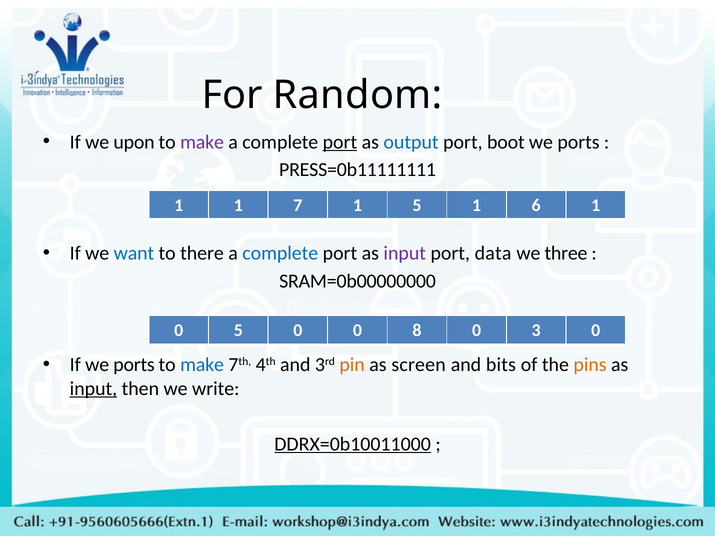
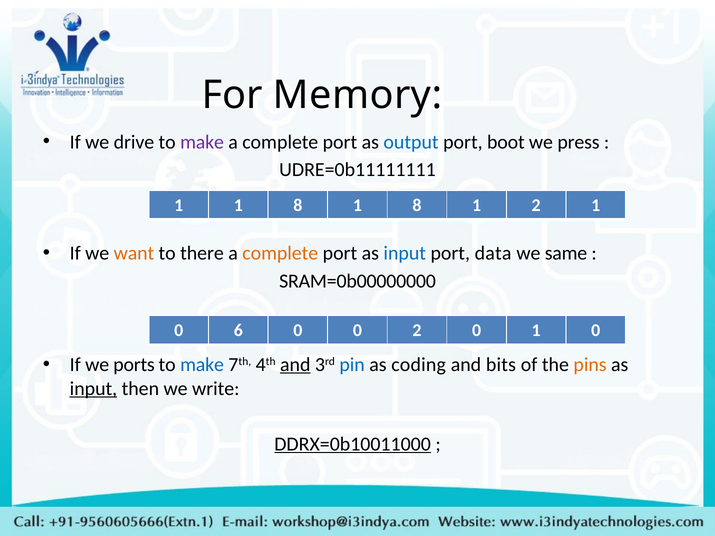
Random: Random -> Memory
upon: upon -> drive
port at (340, 142) underline: present -> none
ports at (578, 142): ports -> press
PRESS=0b11111111: PRESS=0b11111111 -> UDRE=0b11111111
1 1 7: 7 -> 8
5 at (417, 205): 5 -> 8
1 6: 6 -> 2
want colour: blue -> orange
complete at (280, 253) colour: blue -> orange
input at (405, 253) colour: purple -> blue
three: three -> same
0 5: 5 -> 6
0 8: 8 -> 2
3 at (536, 330): 3 -> 1
and at (295, 365) underline: none -> present
pin colour: orange -> blue
screen: screen -> coding
